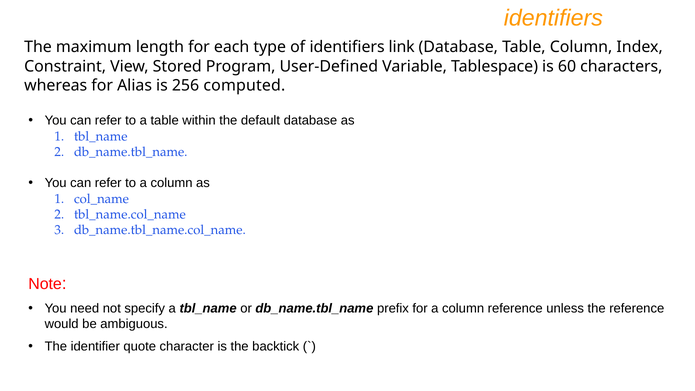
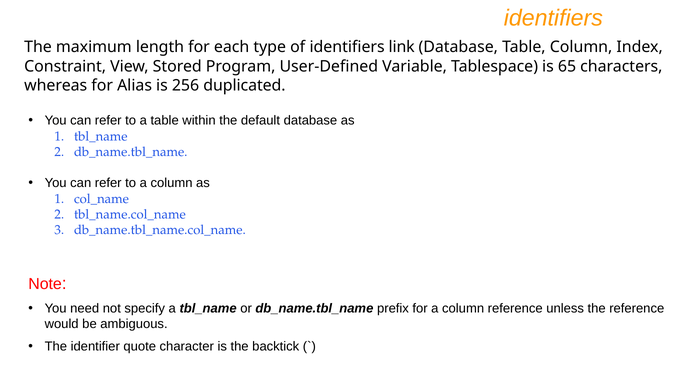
60: 60 -> 65
computed: computed -> duplicated
